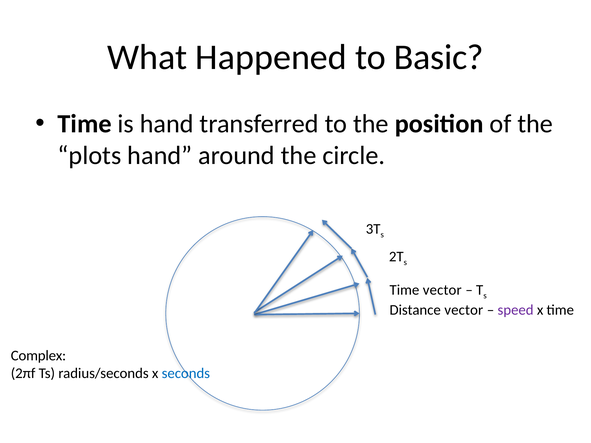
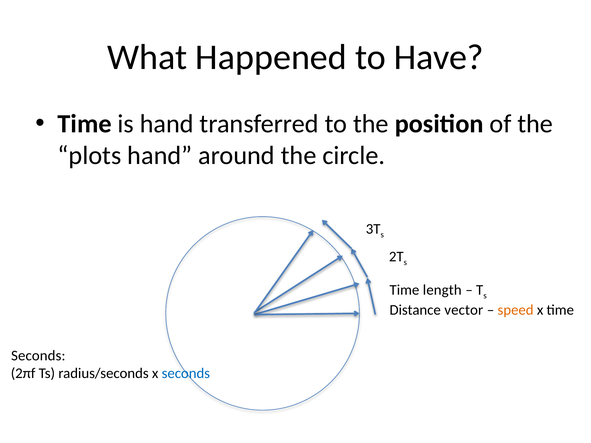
Basic: Basic -> Have
Time vector: vector -> length
speed colour: purple -> orange
Complex at (38, 356): Complex -> Seconds
